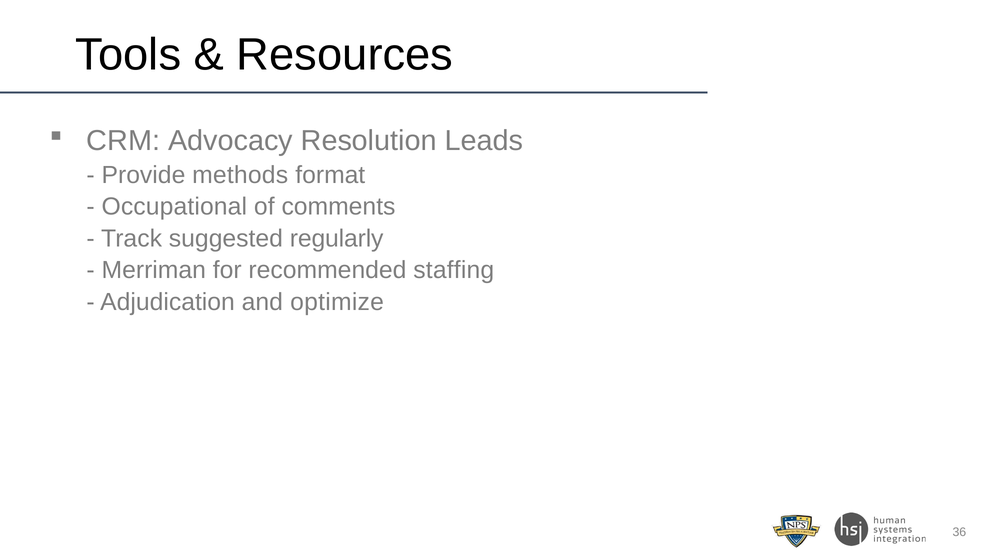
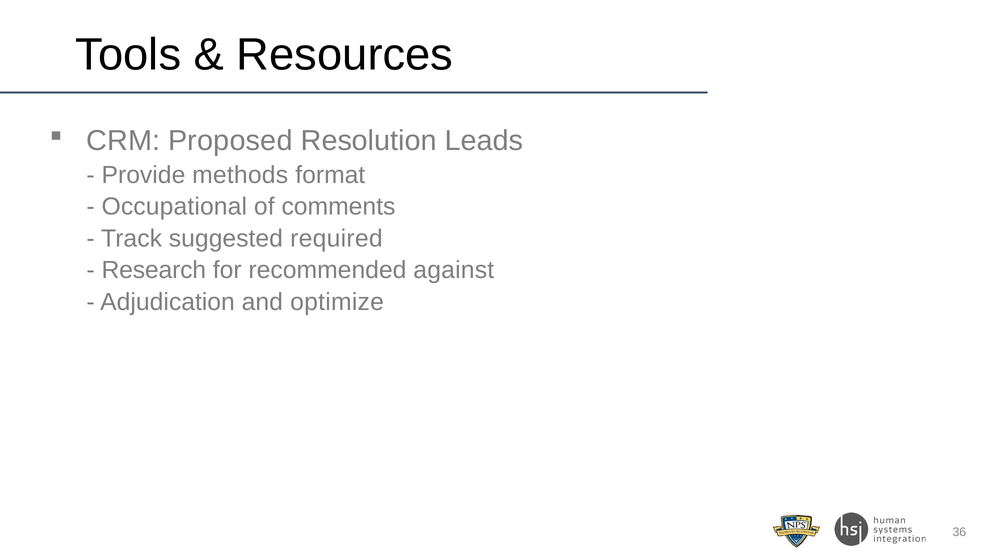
Advocacy: Advocacy -> Proposed
regularly: regularly -> required
Merriman: Merriman -> Research
staffing: staffing -> against
